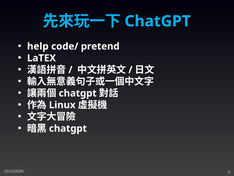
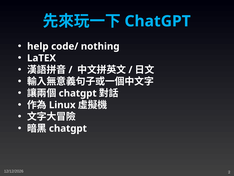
pretend: pretend -> nothing
